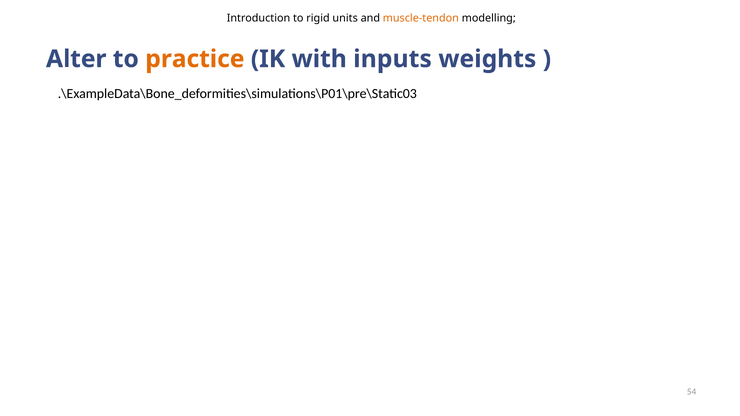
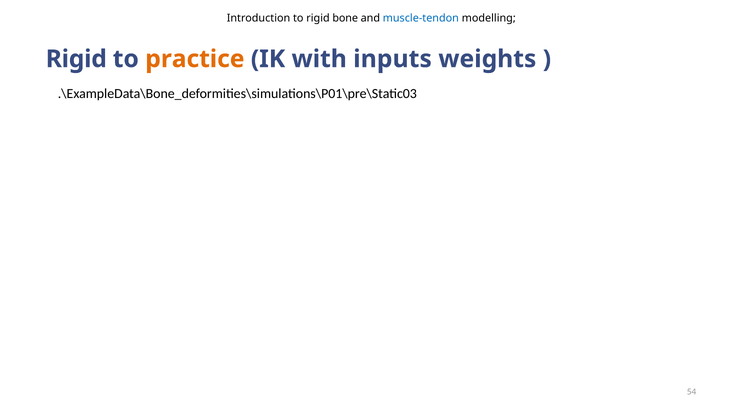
units: units -> bone
muscle-tendon colour: orange -> blue
Alter at (76, 59): Alter -> Rigid
